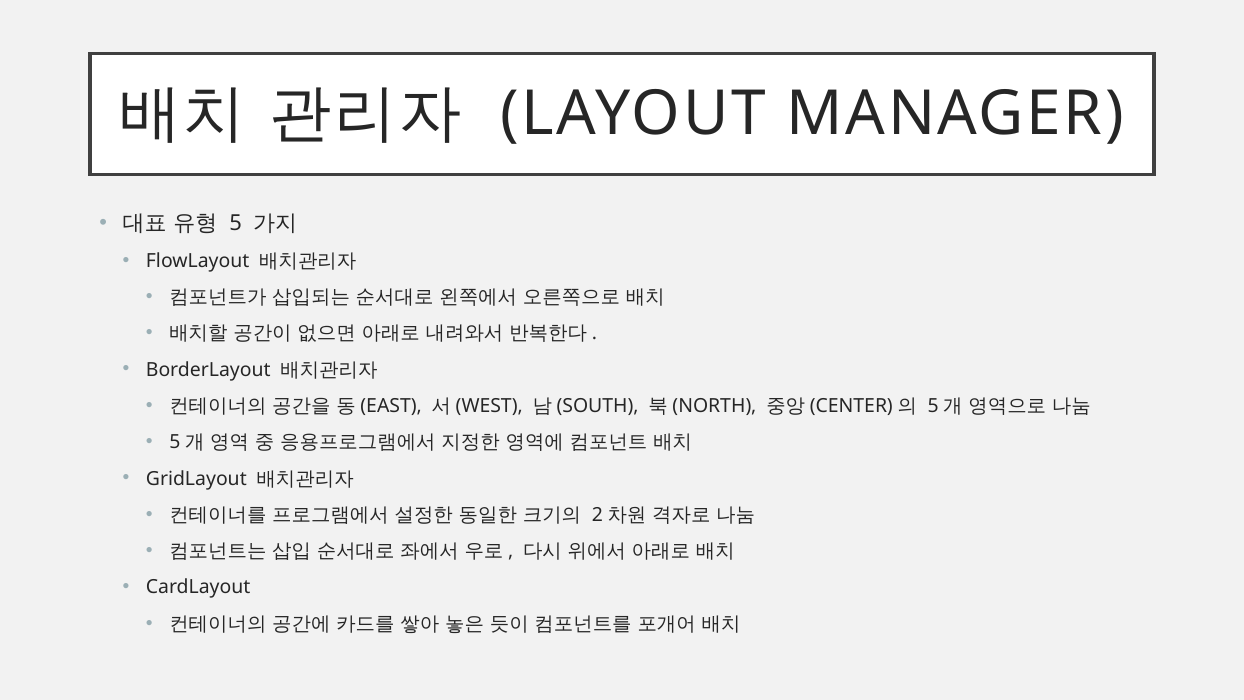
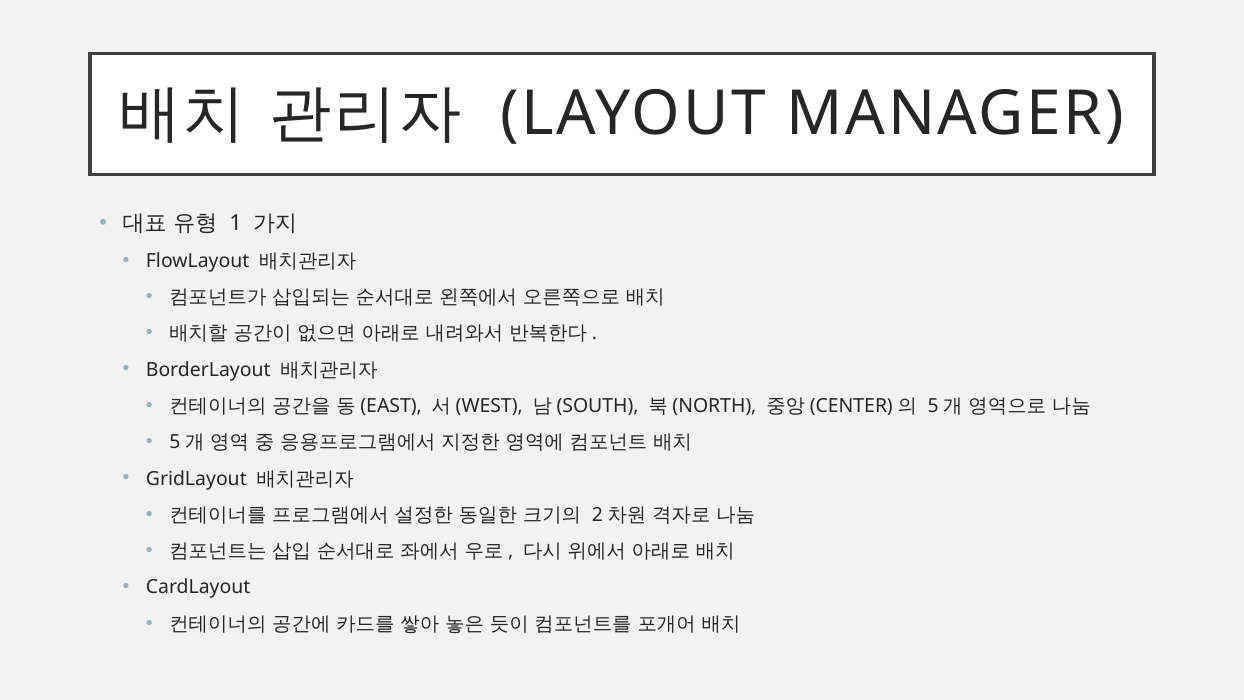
5: 5 -> 1
